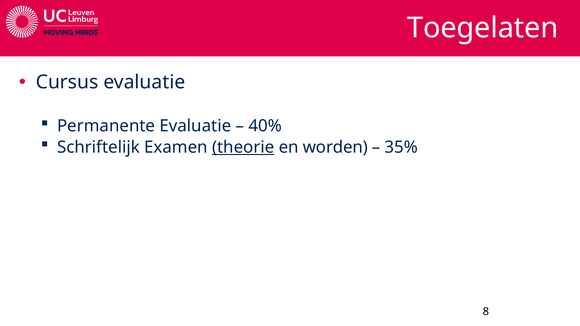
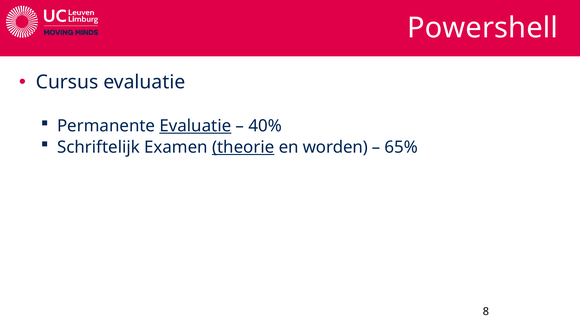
Toegelaten: Toegelaten -> Powershell
Evaluatie at (195, 126) underline: none -> present
35%: 35% -> 65%
